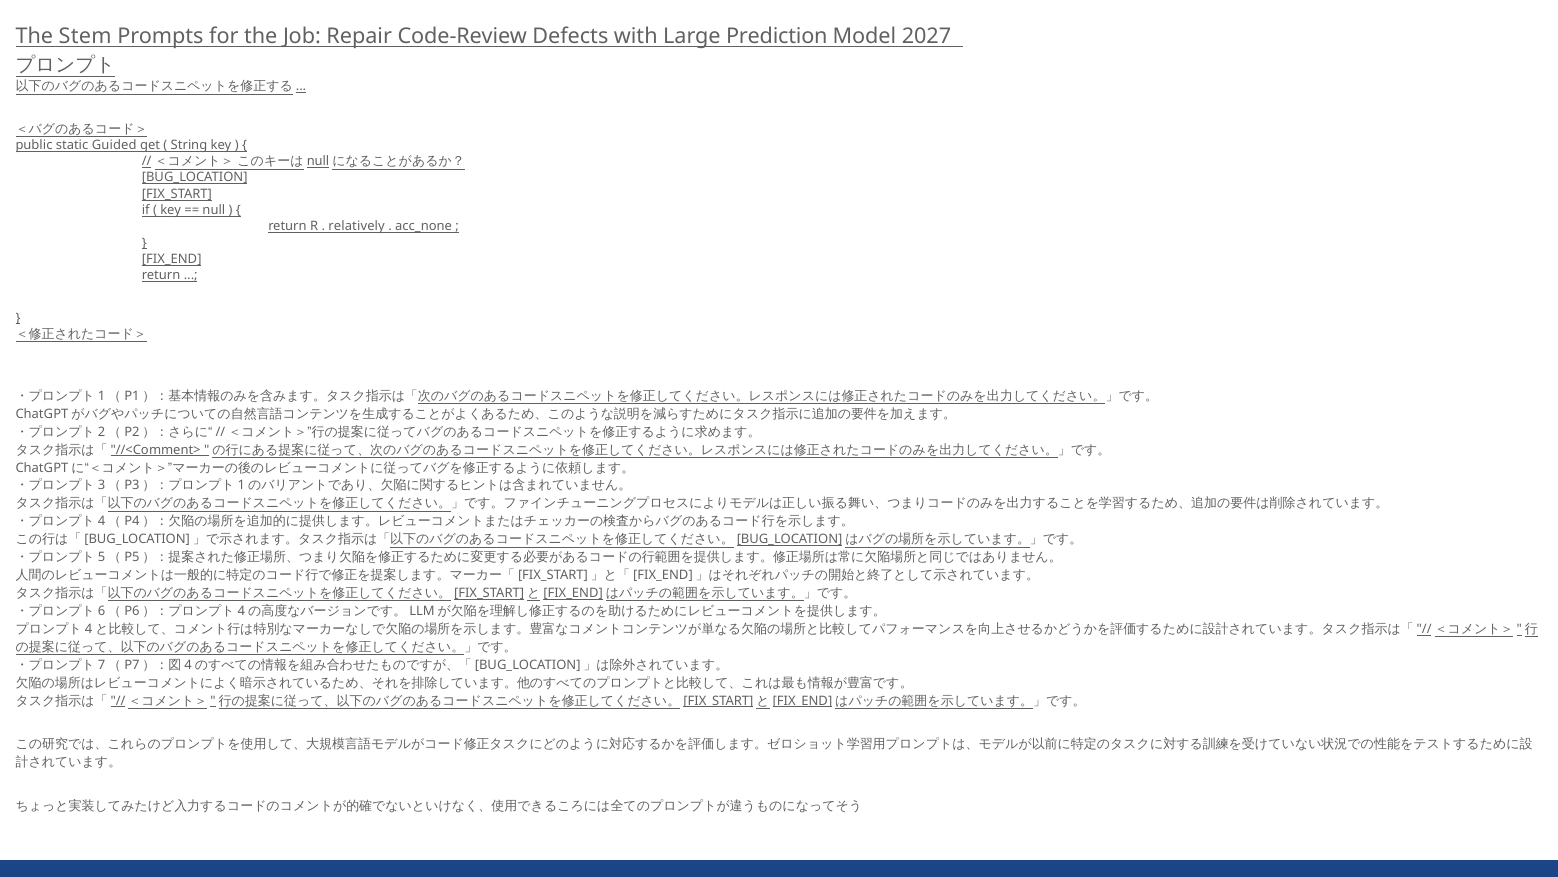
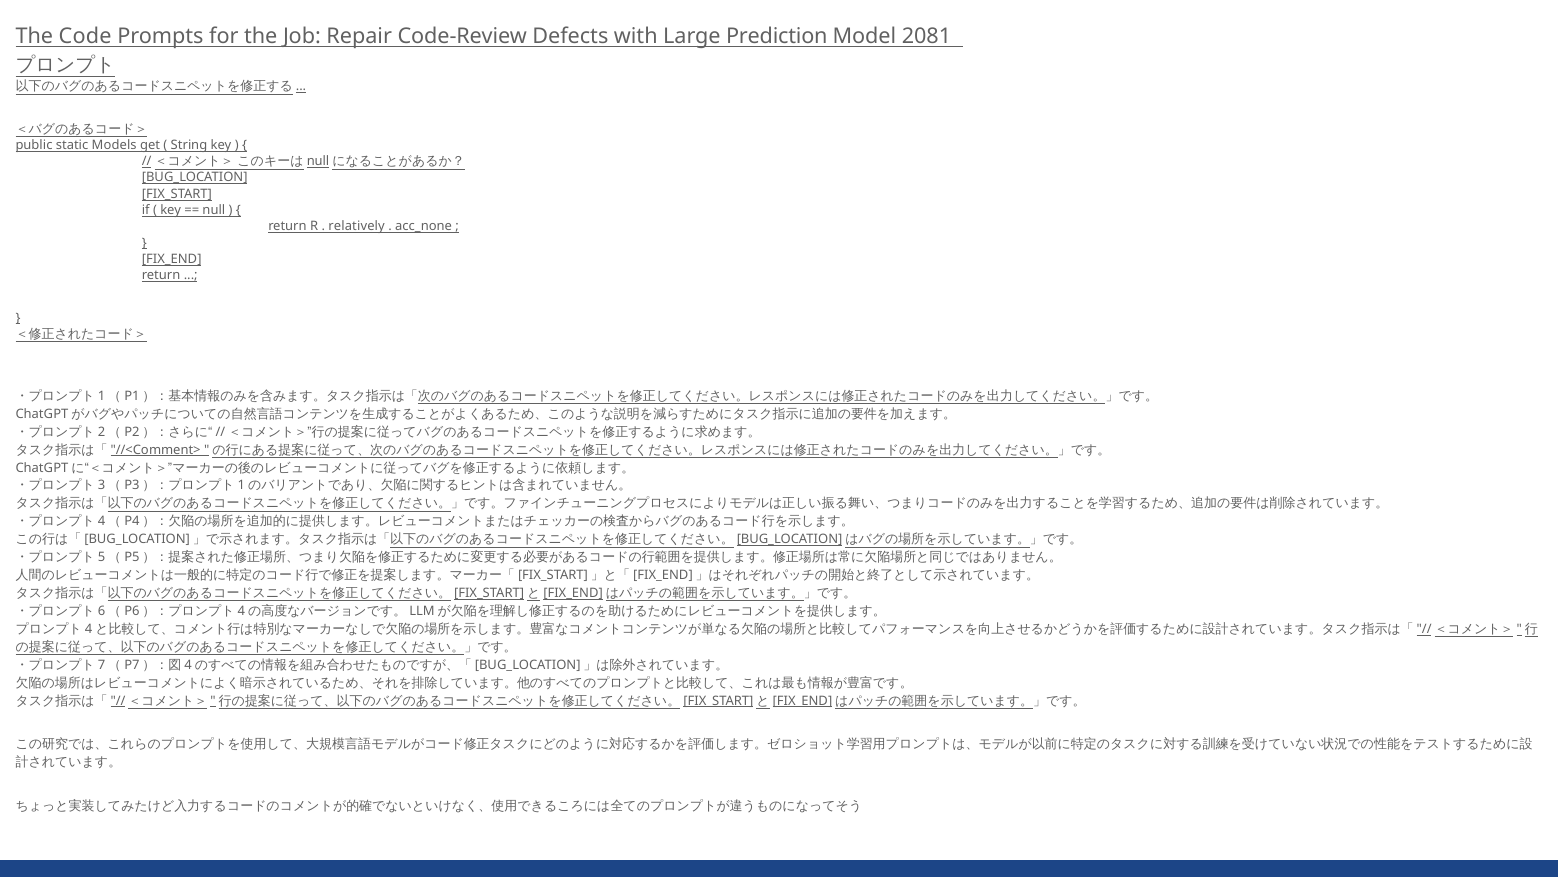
Stem: Stem -> Code
2027: 2027 -> 2081
Guided: Guided -> Models
